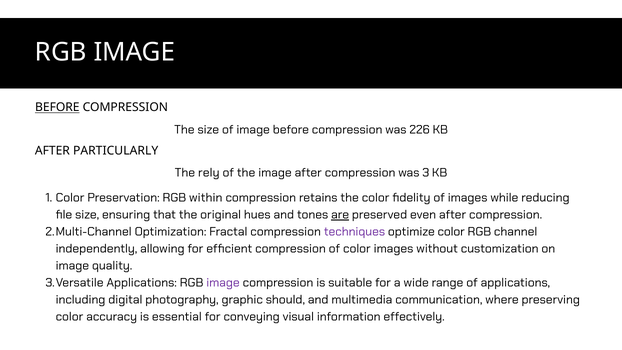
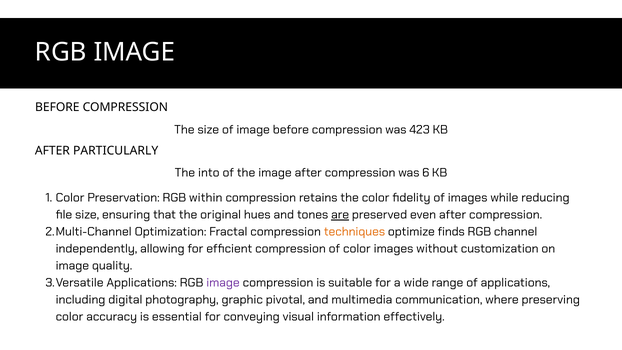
BEFORE at (57, 107) underline: present -> none
226: 226 -> 423
rely: rely -> into
3: 3 -> 6
techniques colour: purple -> orange
optimize color: color -> finds
should: should -> pivotal
